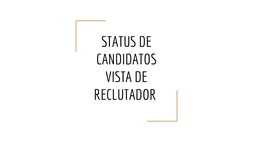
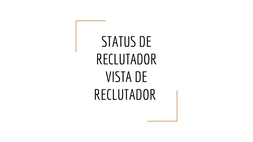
CANDIDATOS at (126, 60): CANDIDATOS -> RECLUTADOR
